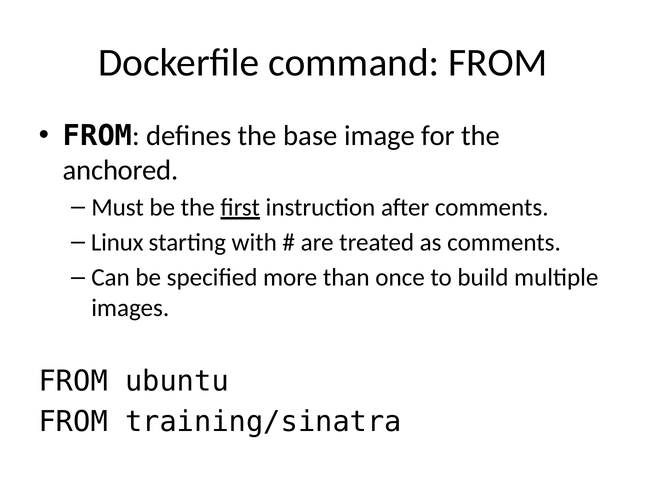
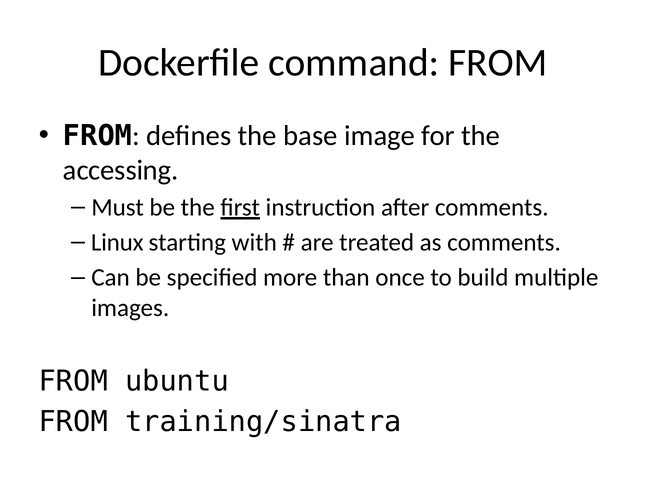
anchored: anchored -> accessing
